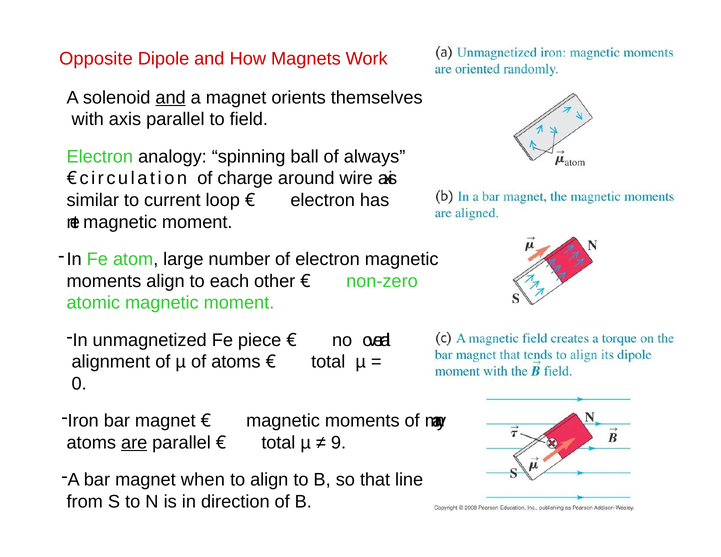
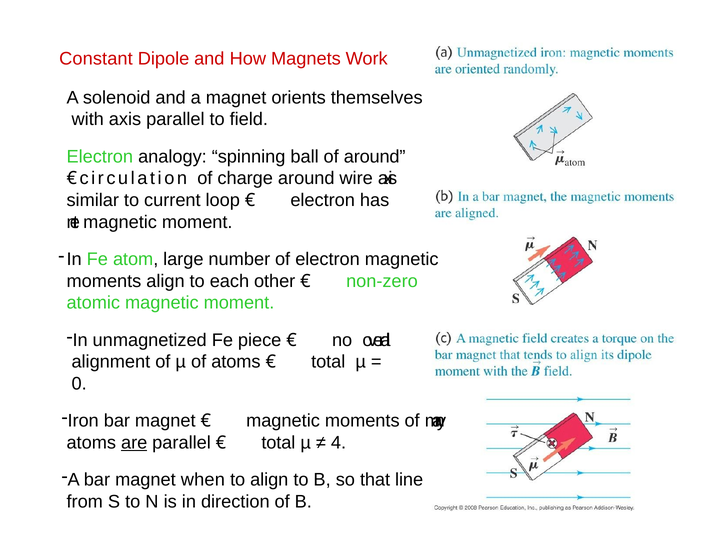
Opposite: Opposite -> Constant
and at (171, 98) underline: present -> none
of always: always -> around
9: 9 -> 4
